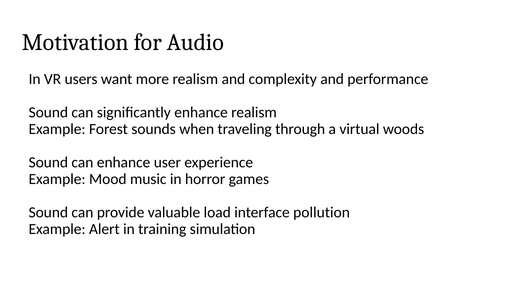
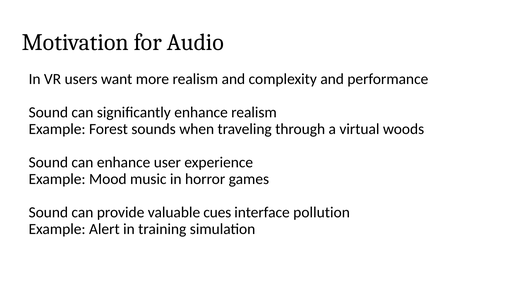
load: load -> cues
